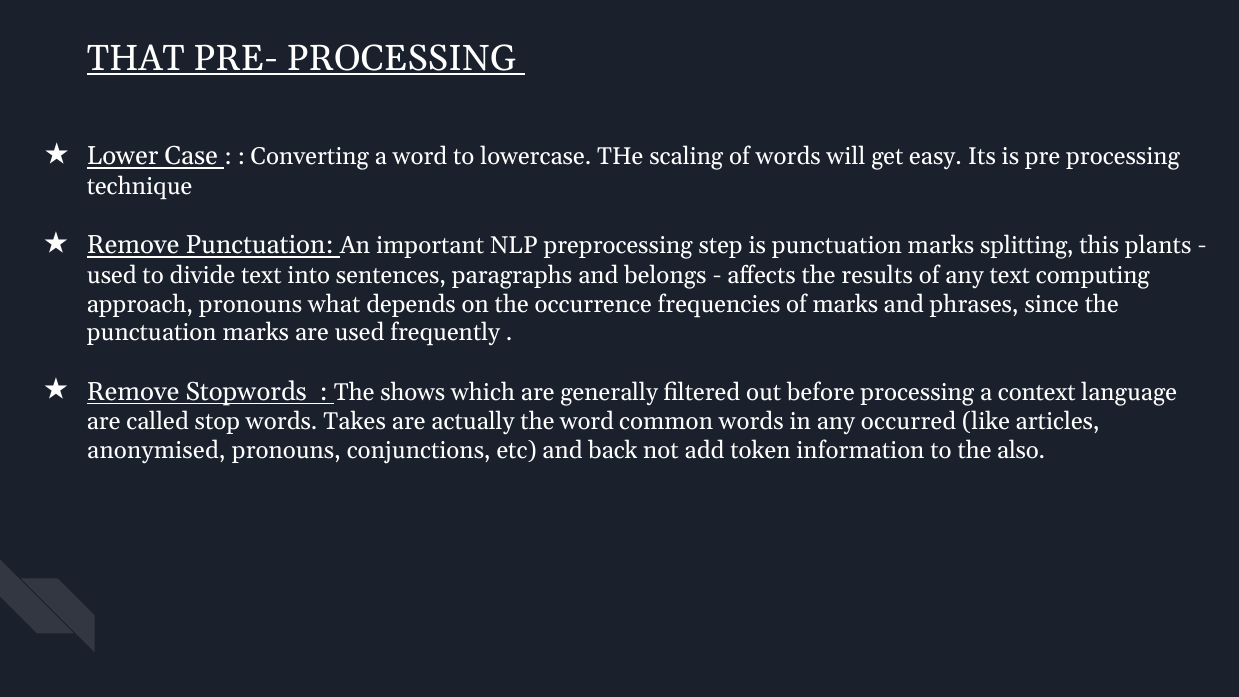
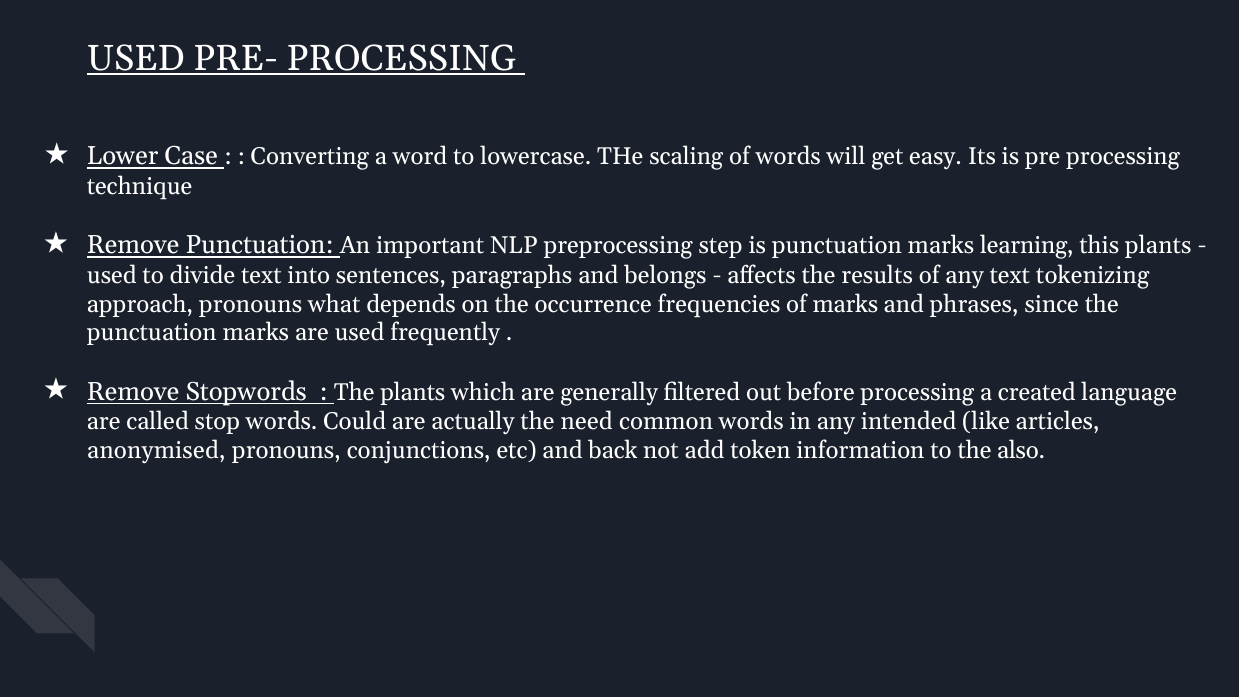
THAT at (136, 58): THAT -> USED
splitting: splitting -> learning
computing: computing -> tokenizing
The shows: shows -> plants
context: context -> created
Takes: Takes -> Could
the word: word -> need
occurred: occurred -> intended
